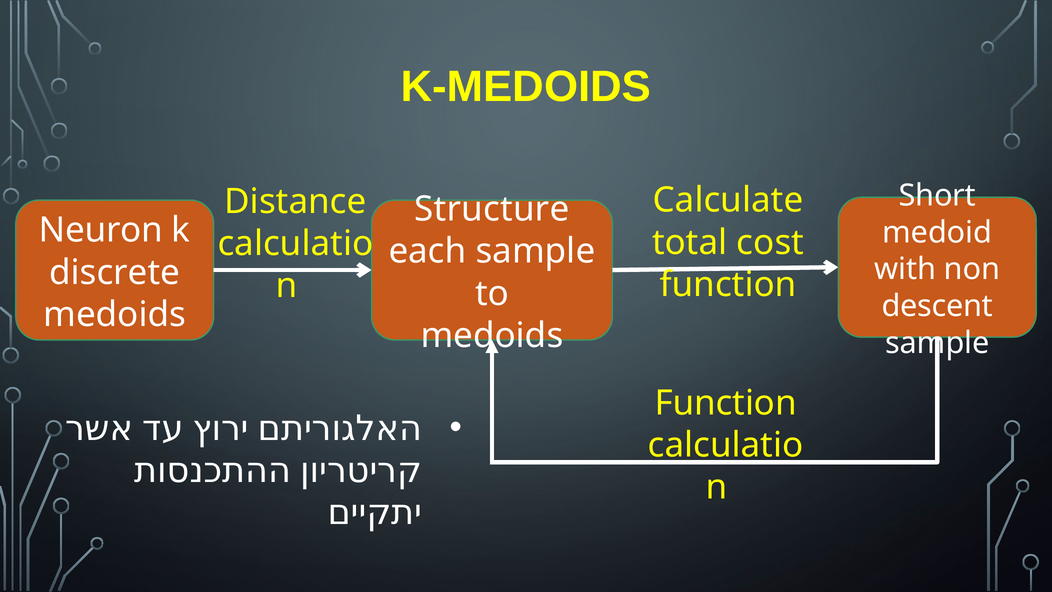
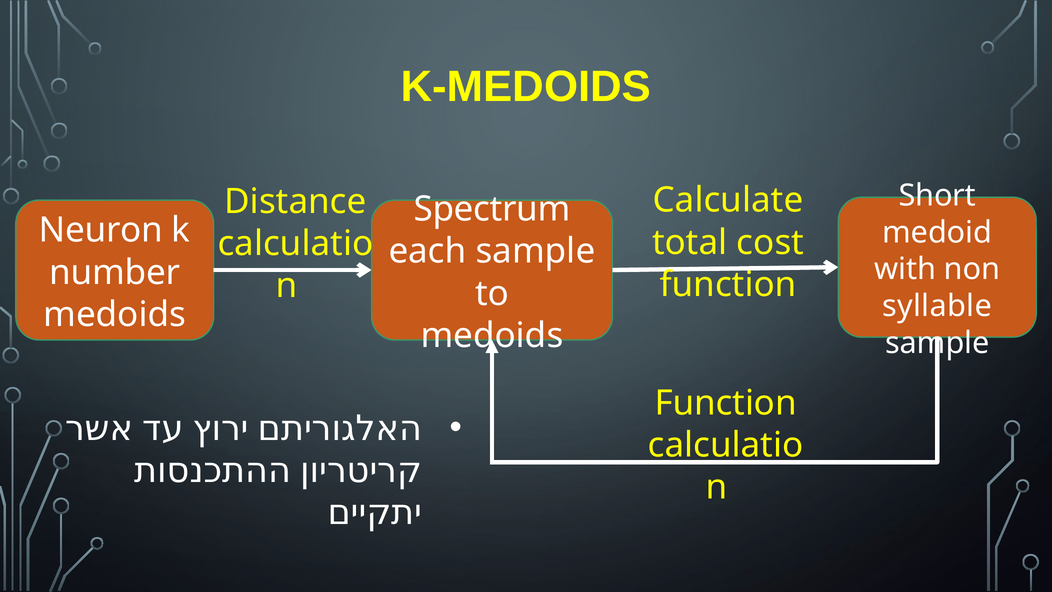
Structure: Structure -> Spectrum
discrete: discrete -> number
descent: descent -> syllable
